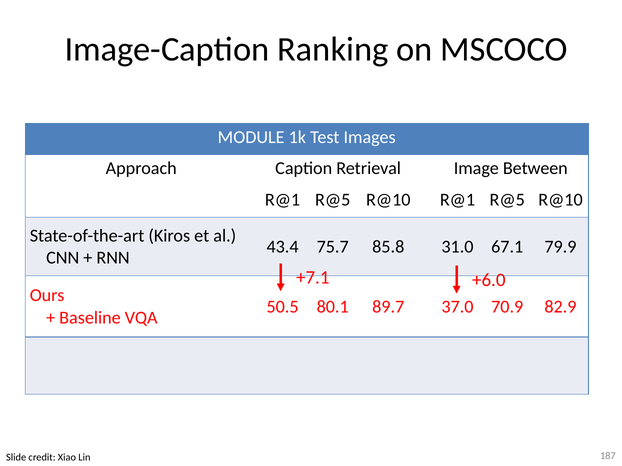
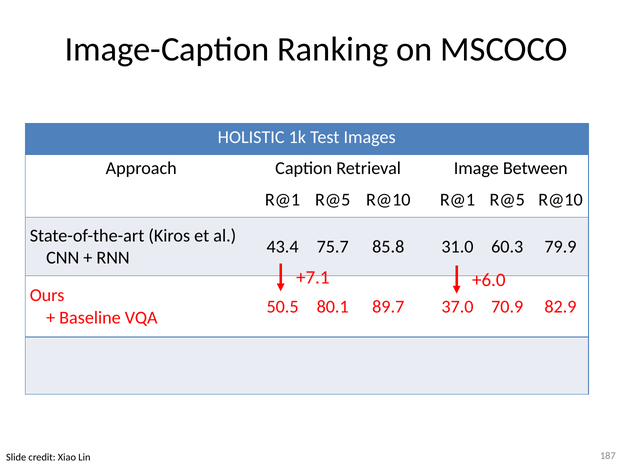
MODULE: MODULE -> HOLISTIC
67.1: 67.1 -> 60.3
